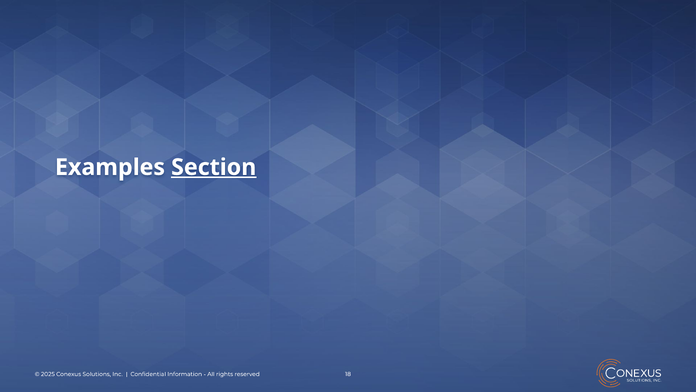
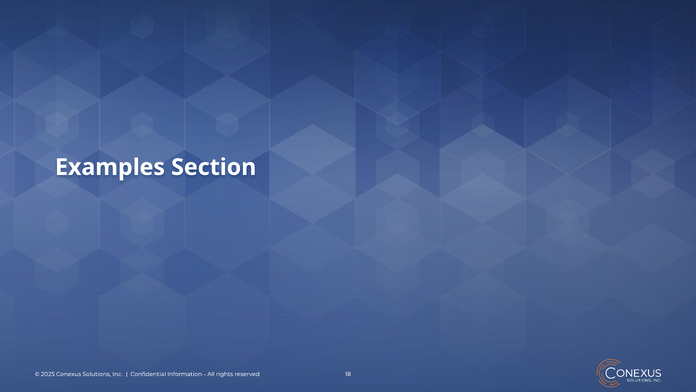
Section underline: present -> none
